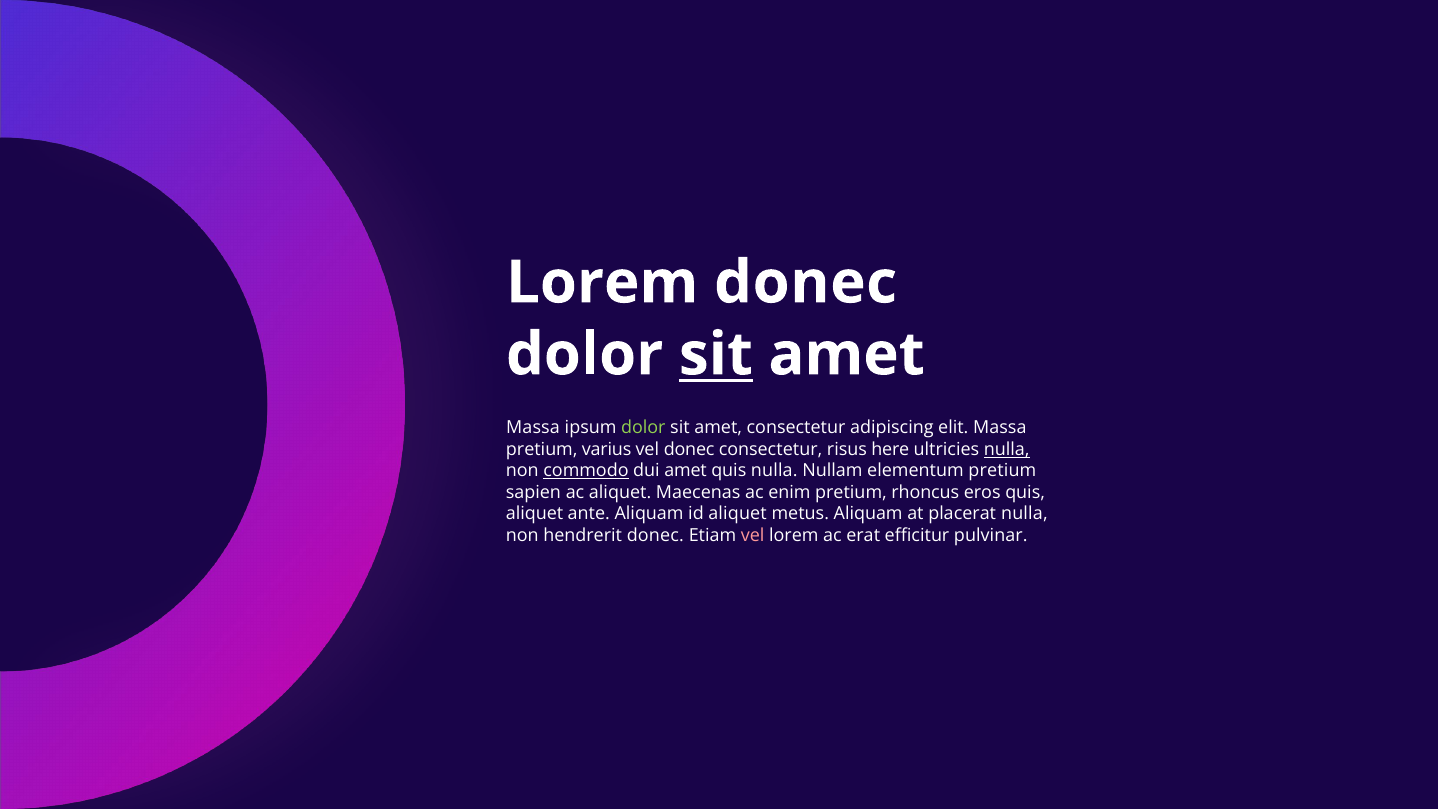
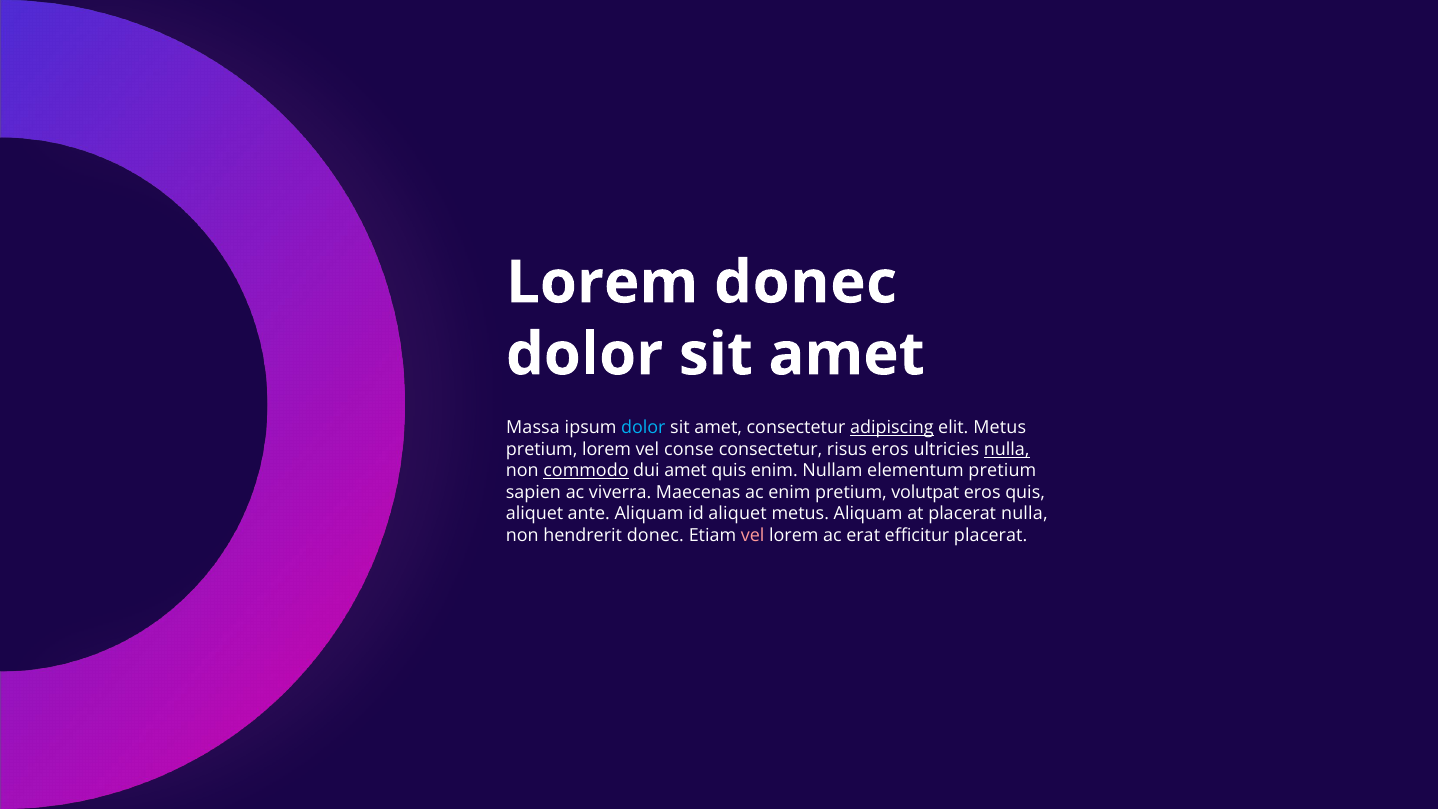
sit at (716, 355) underline: present -> none
dolor at (643, 428) colour: light green -> light blue
adipiscing underline: none -> present
elit Massa: Massa -> Metus
pretium varius: varius -> lorem
vel donec: donec -> conse
risus here: here -> eros
quis nulla: nulla -> enim
ac aliquet: aliquet -> viverra
rhoncus: rhoncus -> volutpat
efficitur pulvinar: pulvinar -> placerat
